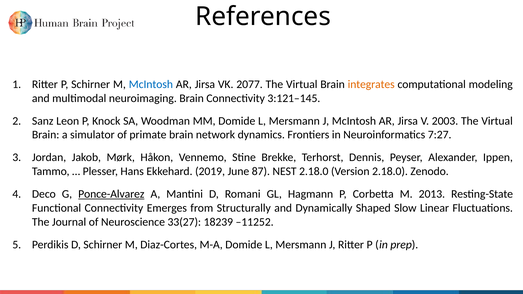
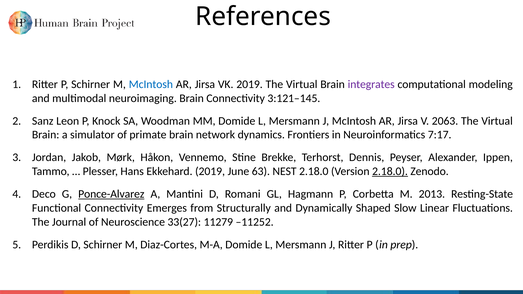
VK 2077: 2077 -> 2019
integrates colour: orange -> purple
2003: 2003 -> 2063
7:27: 7:27 -> 7:17
87: 87 -> 63
2.18.0 at (390, 171) underline: none -> present
18239: 18239 -> 11279
